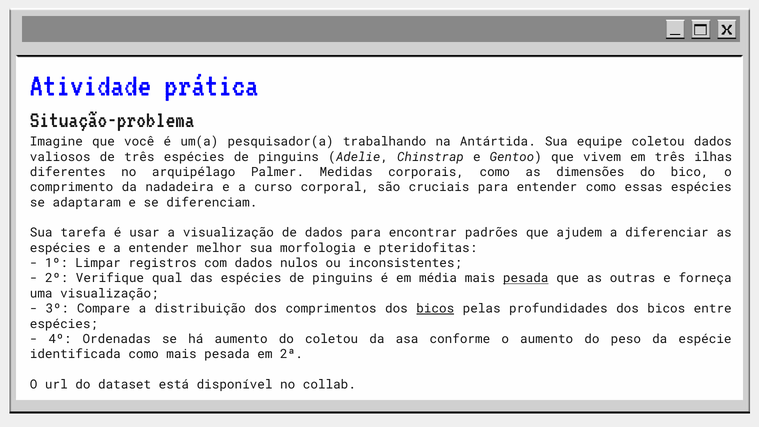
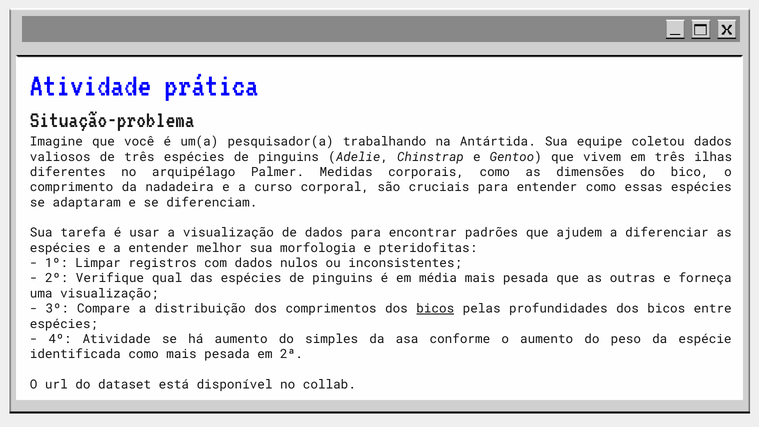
pesada at (526, 278) underline: present -> none
4º Ordenadas: Ordenadas -> Atividade
do coletou: coletou -> simples
